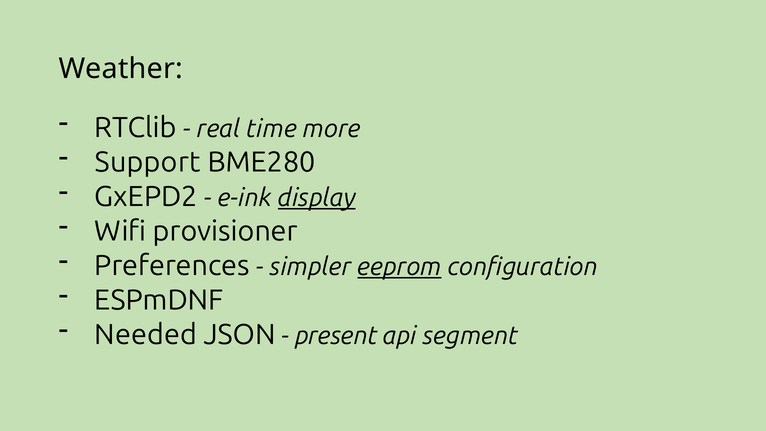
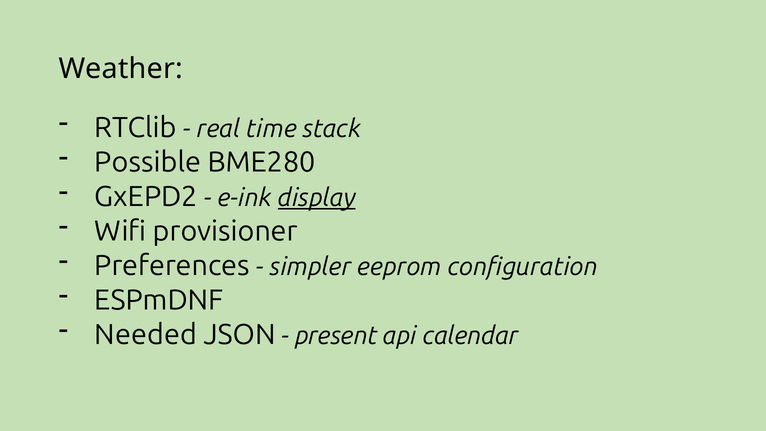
more: more -> stack
Support: Support -> Possible
eeprom underline: present -> none
segment: segment -> calendar
